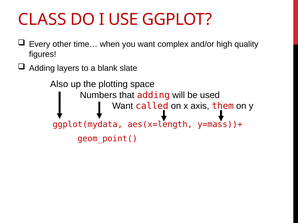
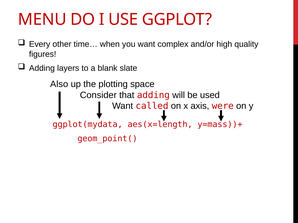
CLASS: CLASS -> MENU
Numbers: Numbers -> Consider
them: them -> were
